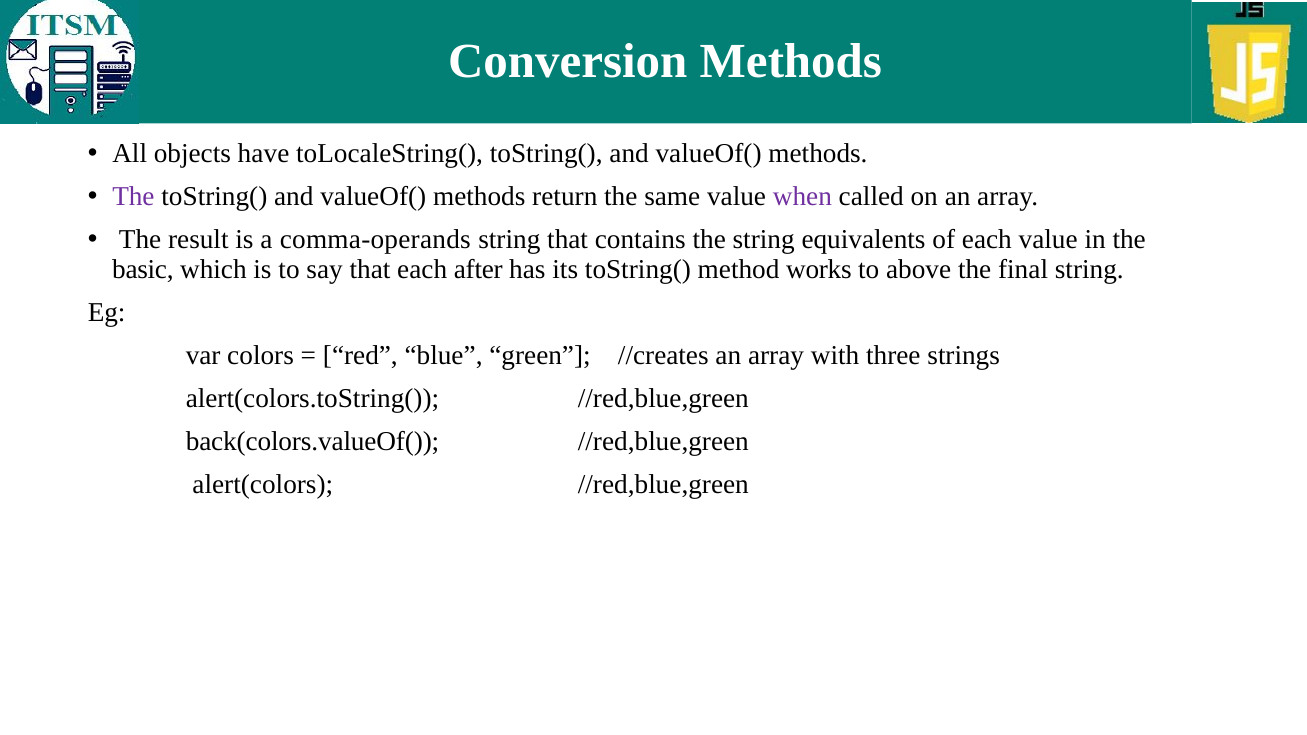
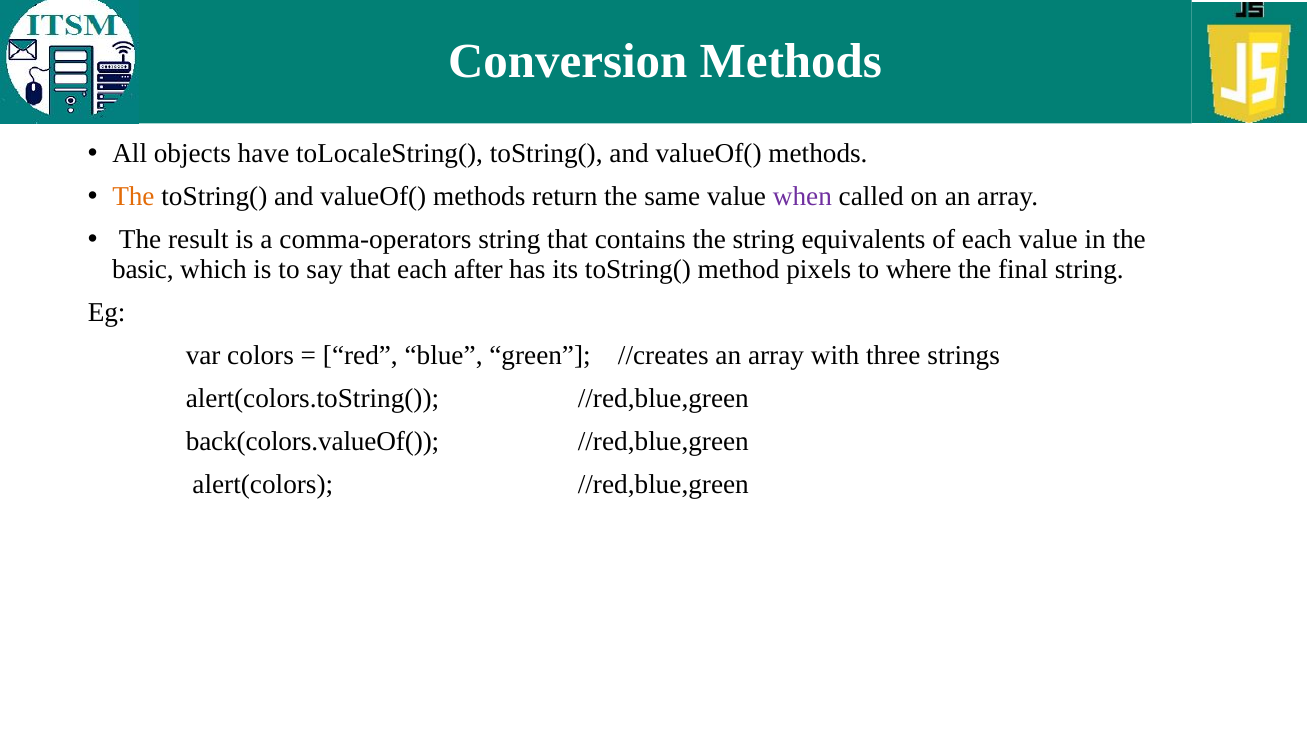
The at (133, 197) colour: purple -> orange
comma-operands: comma-operands -> comma-operators
works: works -> pixels
above: above -> where
